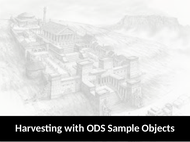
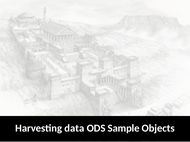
with: with -> data
